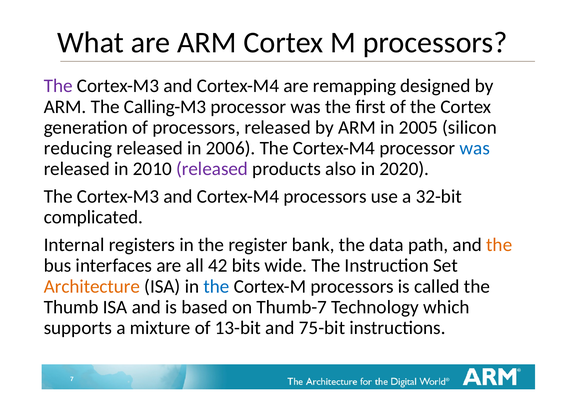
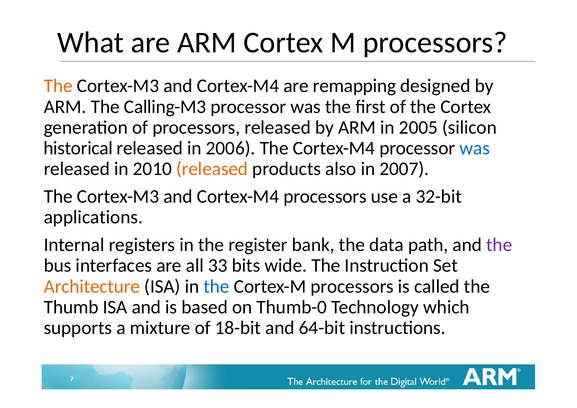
The at (58, 86) colour: purple -> orange
reducing: reducing -> historical
released at (212, 169) colour: purple -> orange
2020: 2020 -> 2007
complicated: complicated -> applications
the at (499, 245) colour: orange -> purple
42: 42 -> 33
Thumb-7: Thumb-7 -> Thumb-0
13-bit: 13-bit -> 18-bit
75-bit: 75-bit -> 64-bit
